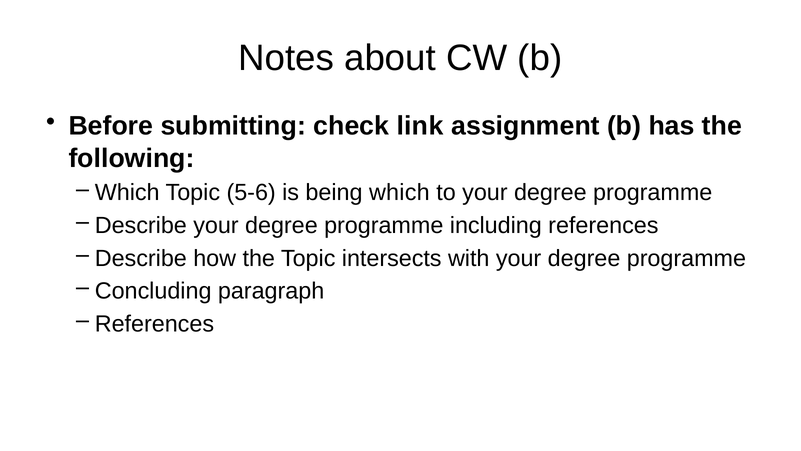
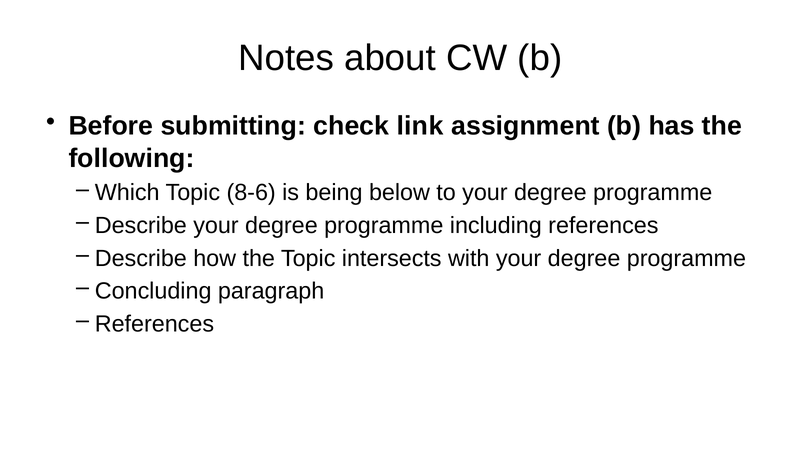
5-6: 5-6 -> 8-6
being which: which -> below
